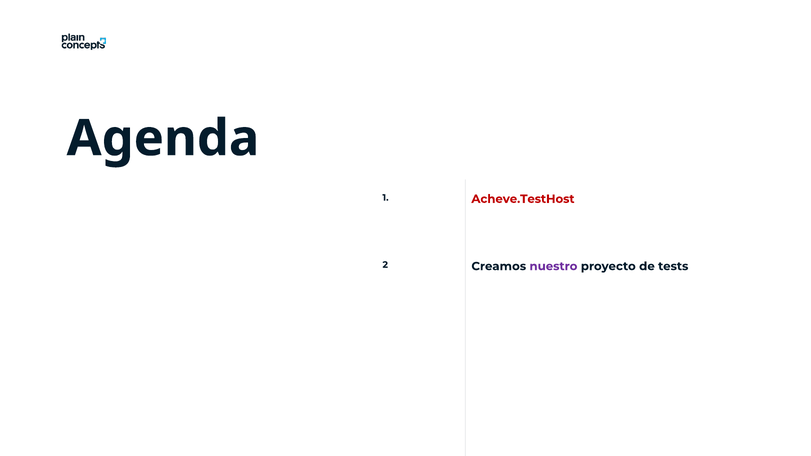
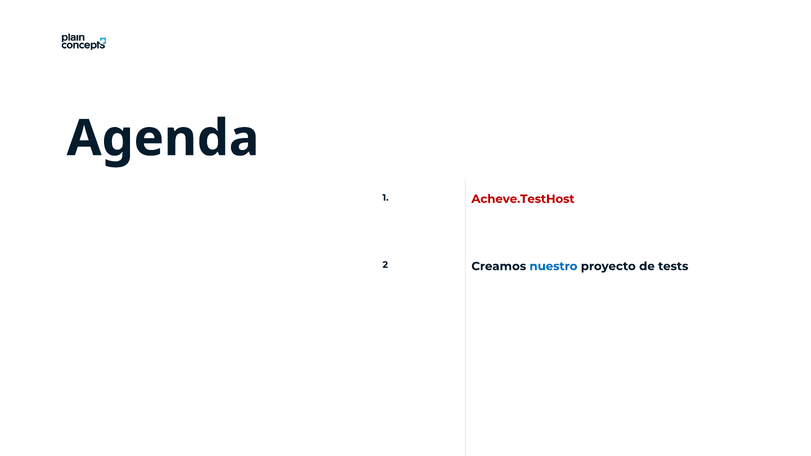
nuestro colour: purple -> blue
